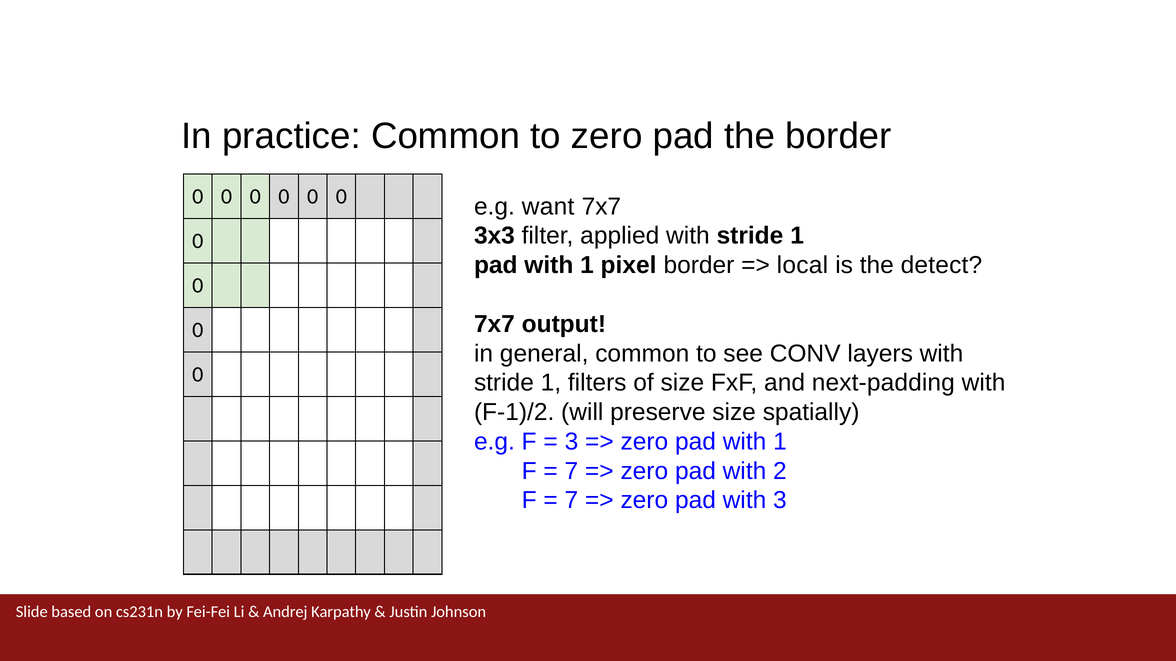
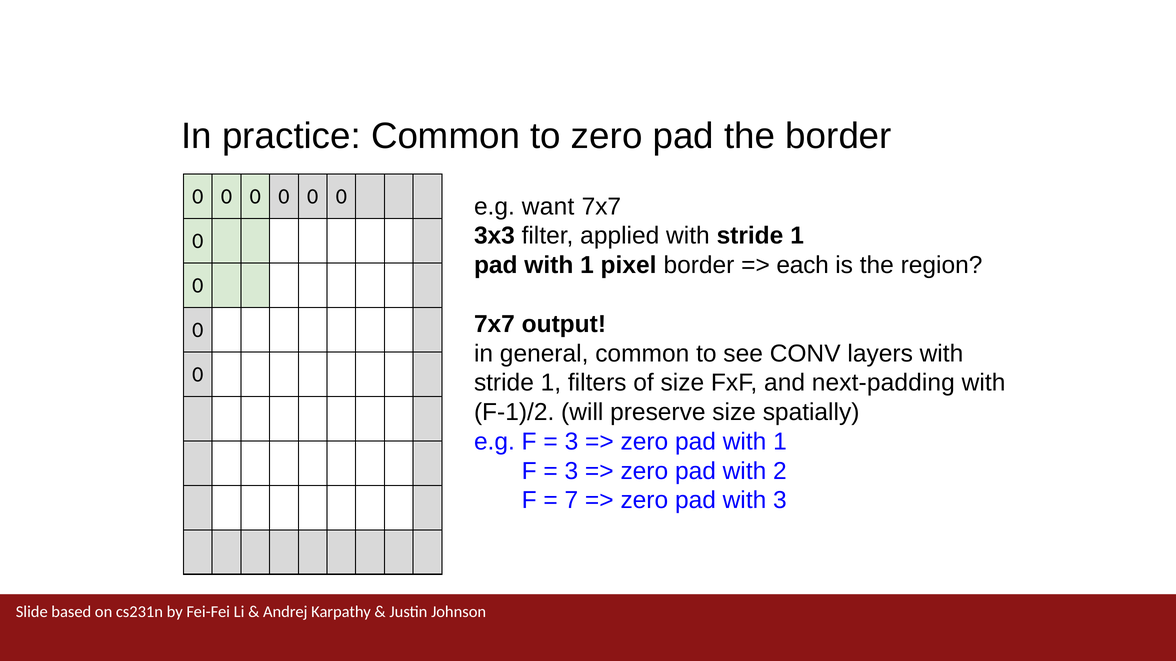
local: local -> each
detect: detect -> region
7 at (571, 471): 7 -> 3
